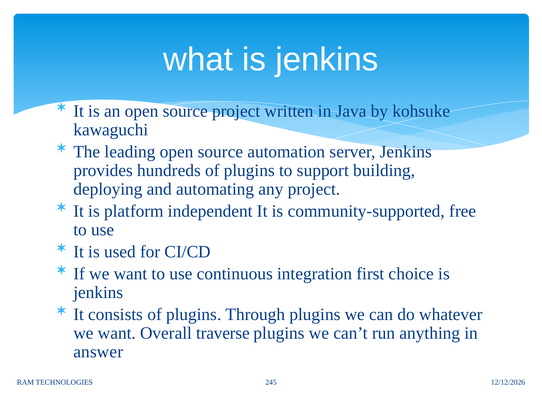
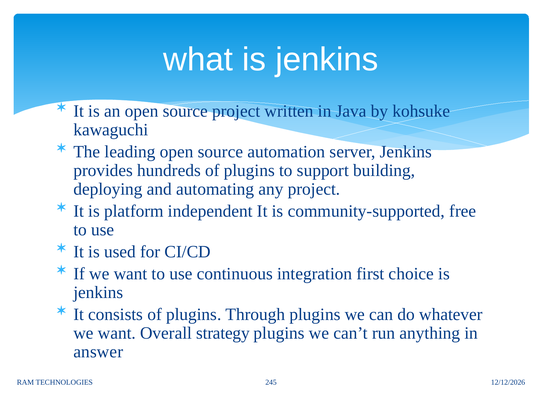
traverse: traverse -> strategy
